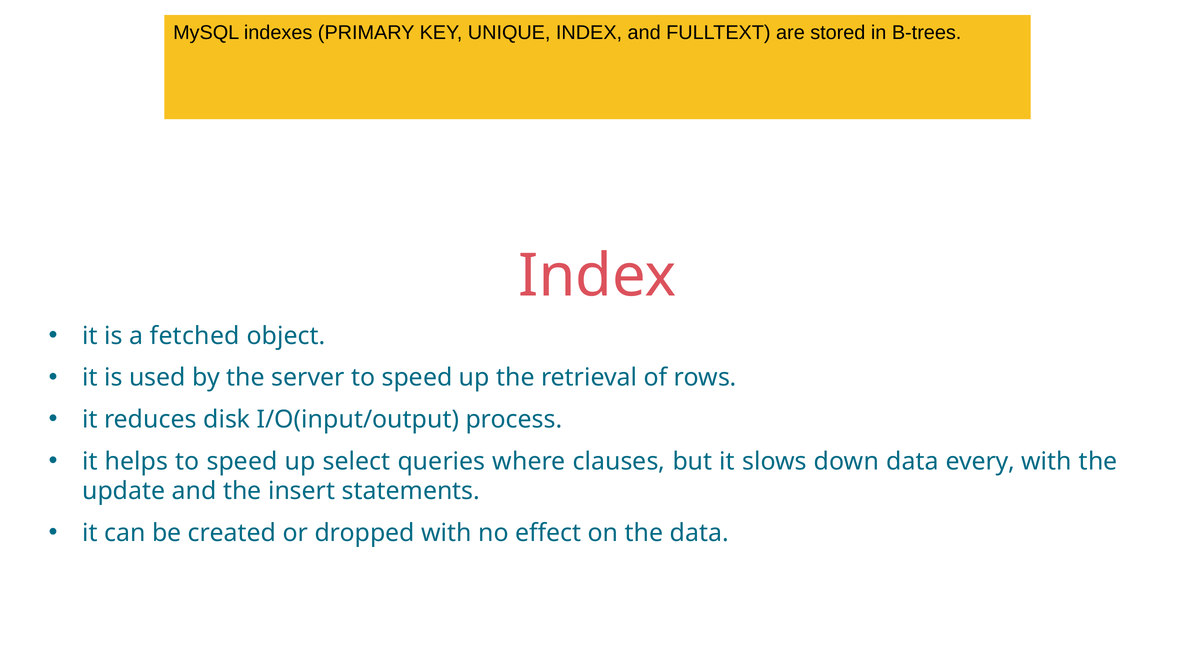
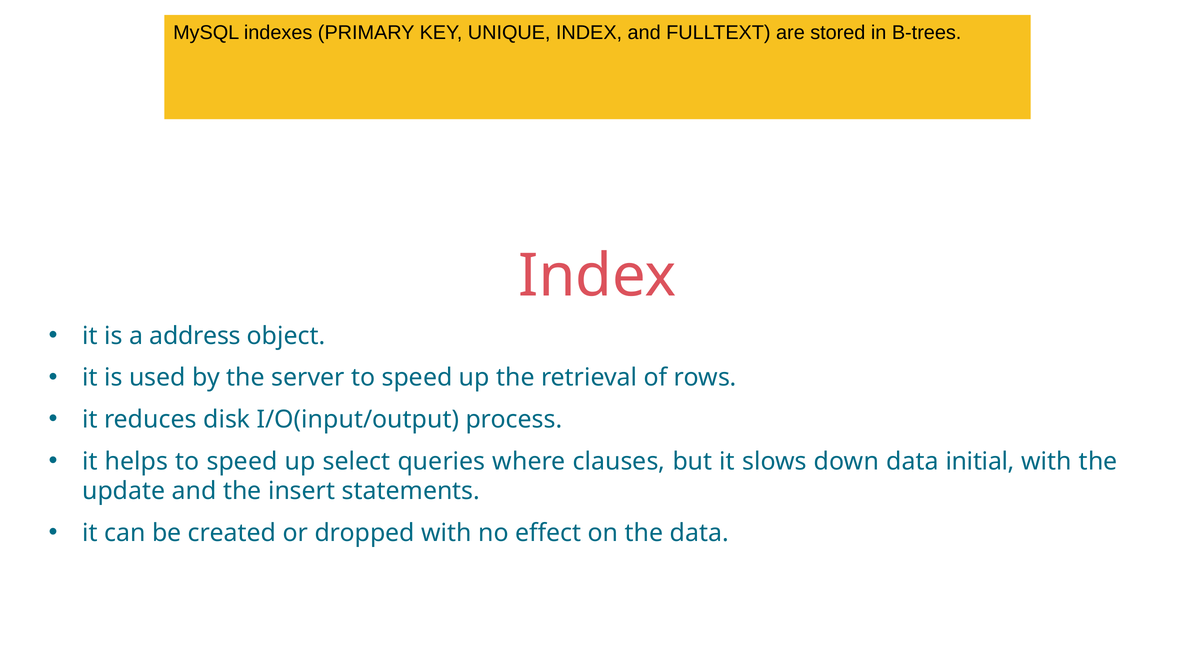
fetched: fetched -> address
every: every -> initial
